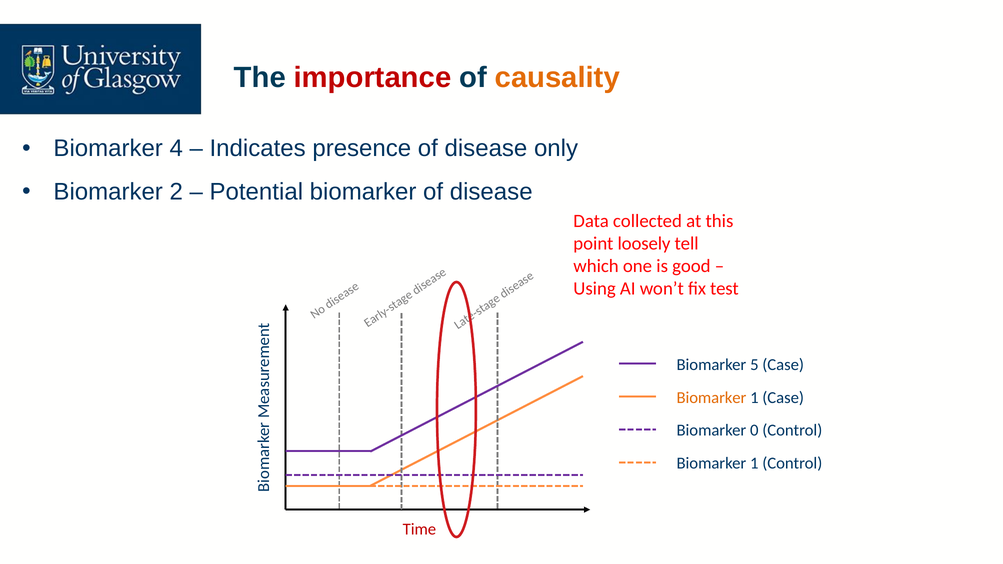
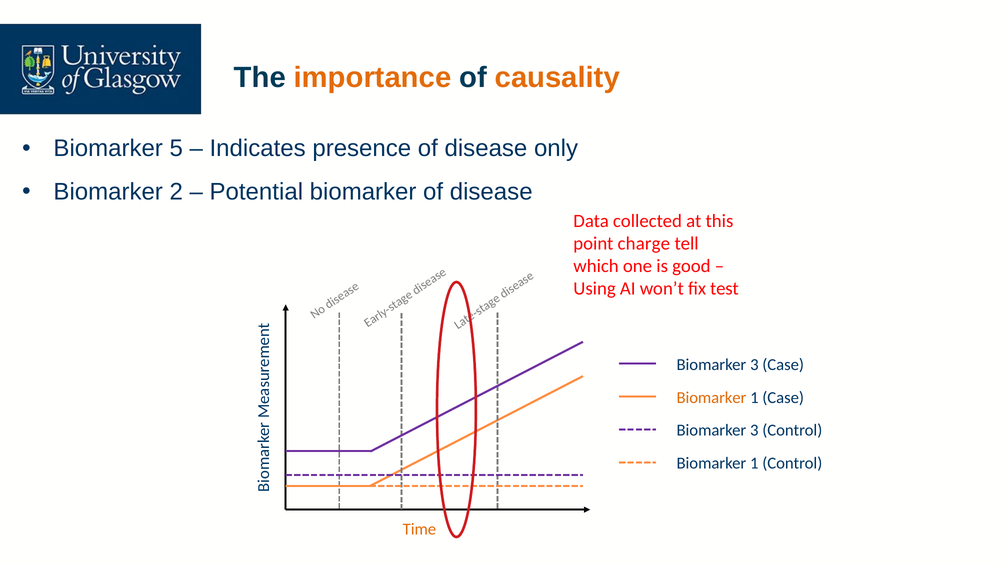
importance colour: red -> orange
4: 4 -> 5
loosely: loosely -> charge
5 at (754, 365): 5 -> 3
0 at (754, 431): 0 -> 3
Time colour: red -> orange
